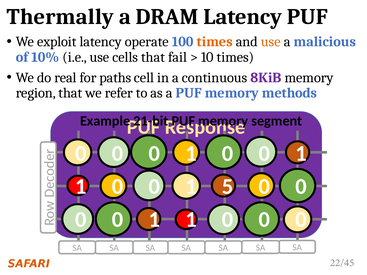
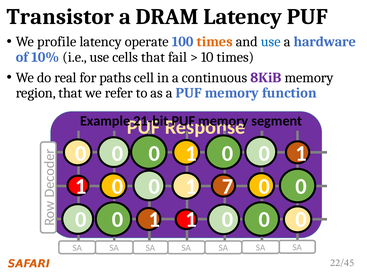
Thermally: Thermally -> Transistor
exploit: exploit -> profile
use at (271, 42) colour: orange -> blue
malicious: malicious -> hardware
methods: methods -> function
5: 5 -> 7
